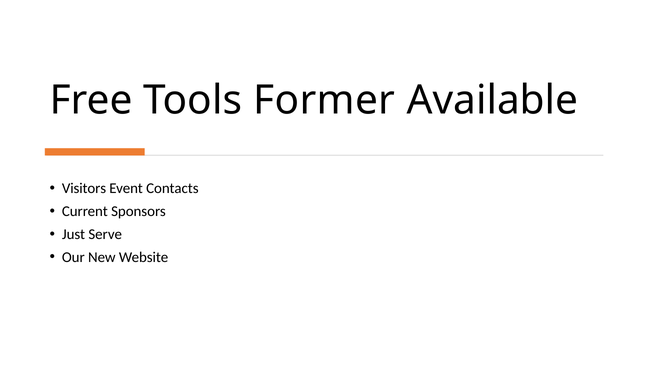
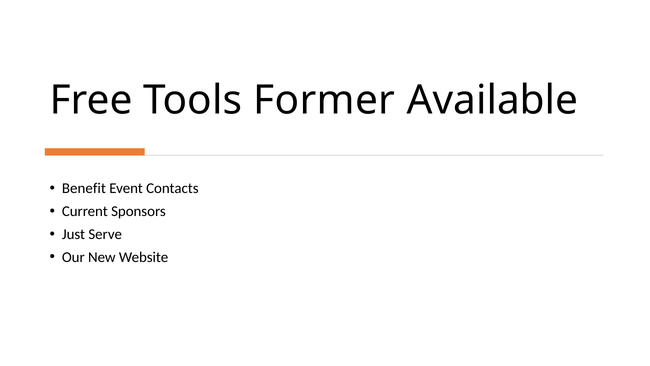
Visitors: Visitors -> Benefit
